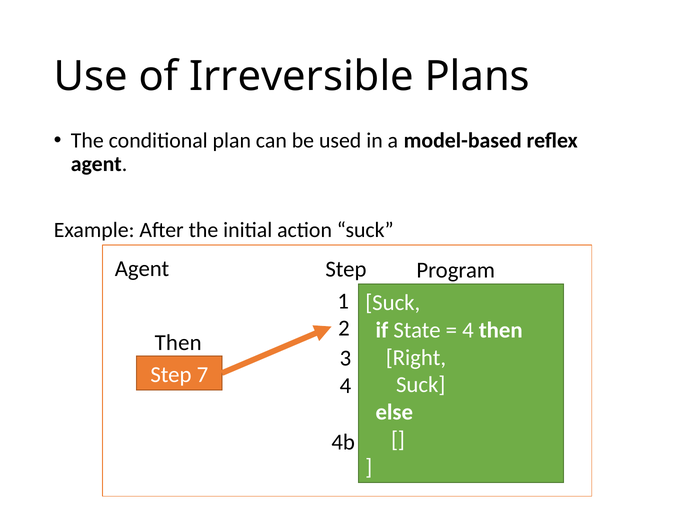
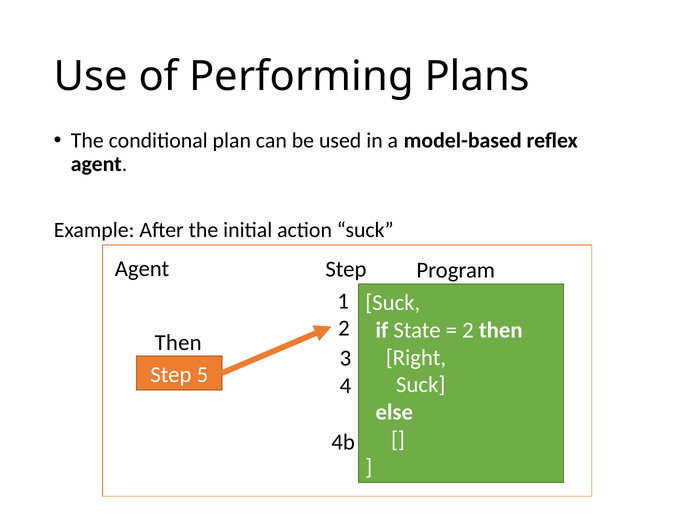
Irreversible: Irreversible -> Performing
4 at (468, 330): 4 -> 2
7: 7 -> 5
